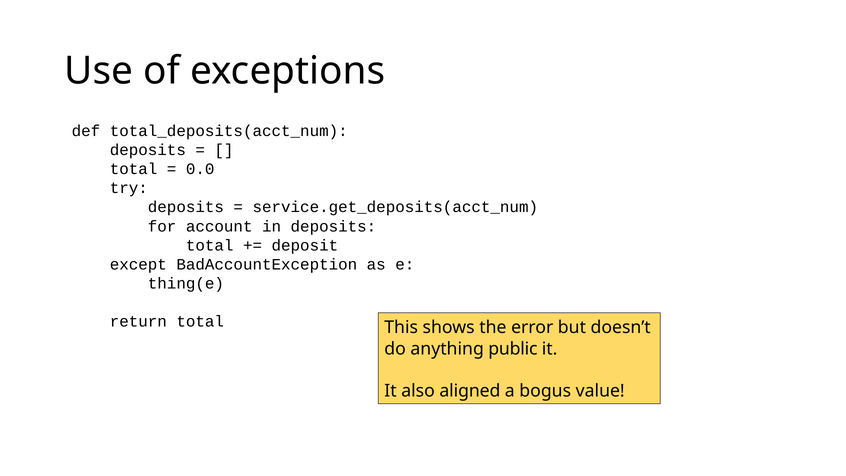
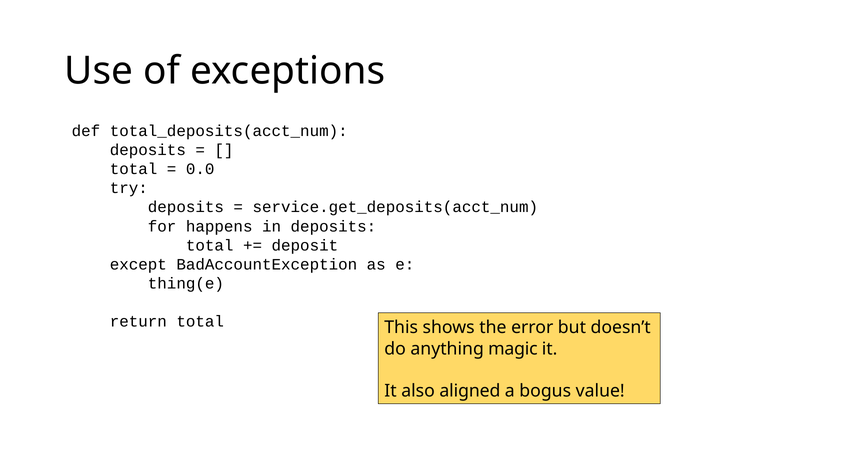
account: account -> happens
public: public -> magic
